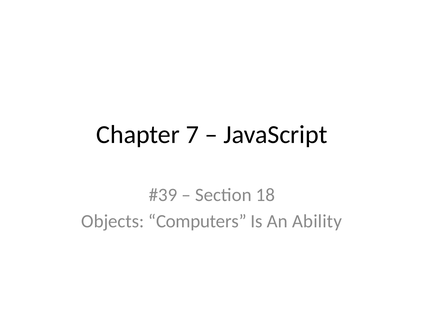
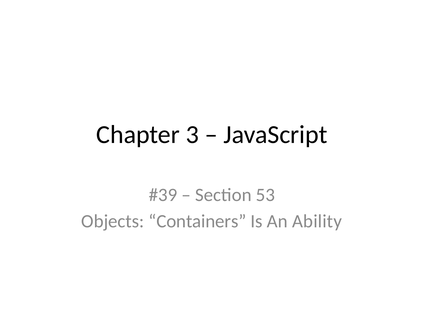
7: 7 -> 3
18: 18 -> 53
Computers: Computers -> Containers
